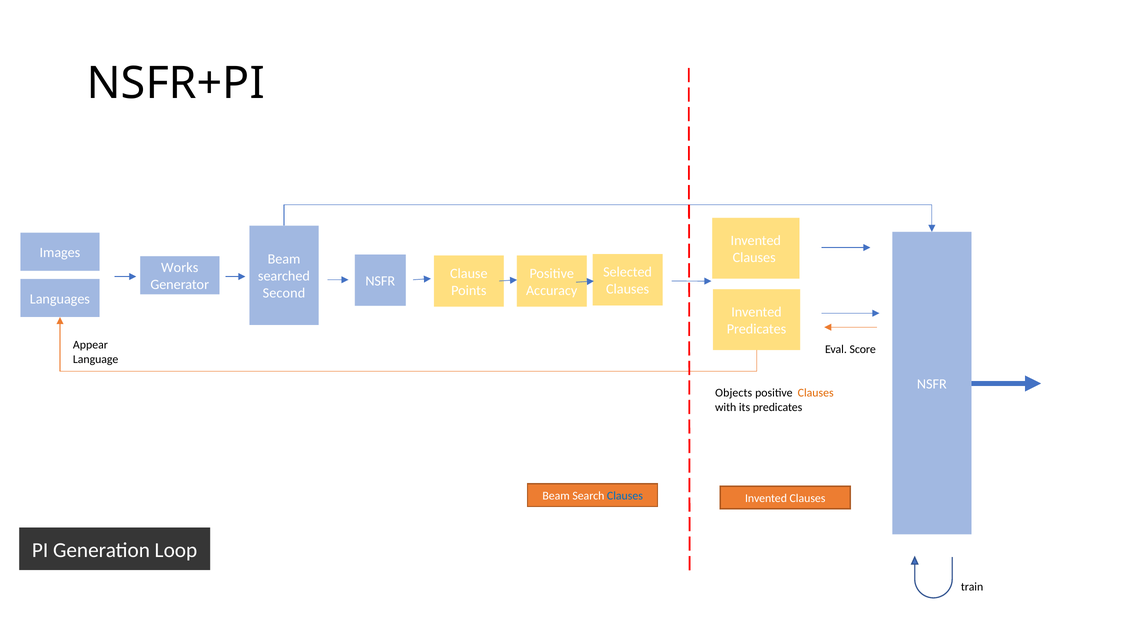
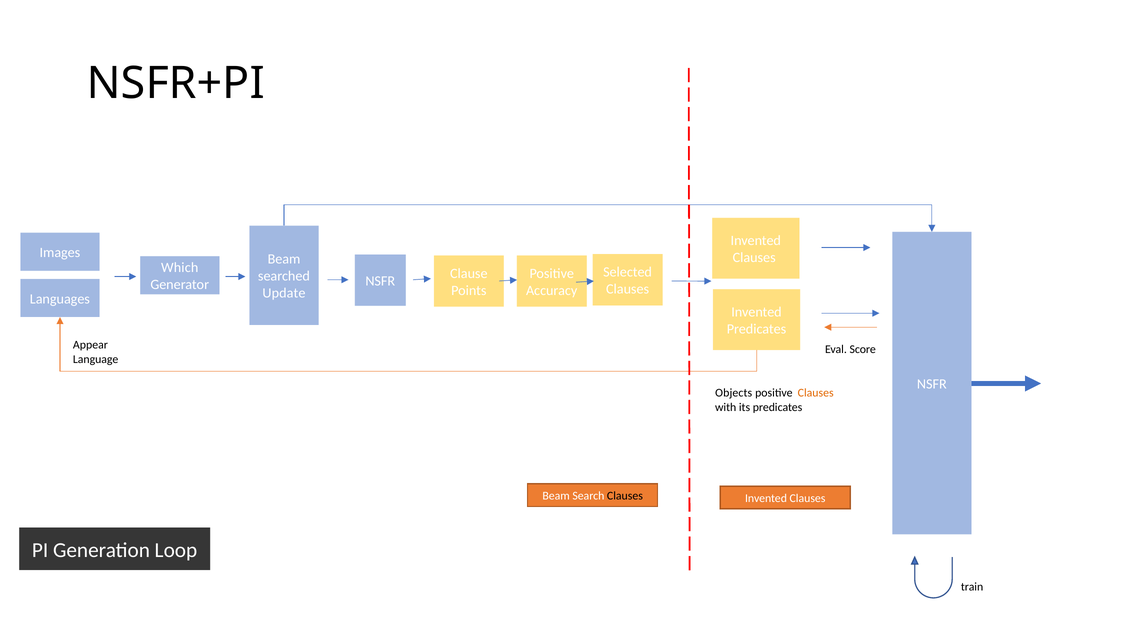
Works: Works -> Which
Second: Second -> Update
Clauses at (625, 496) colour: blue -> black
